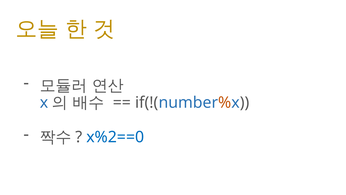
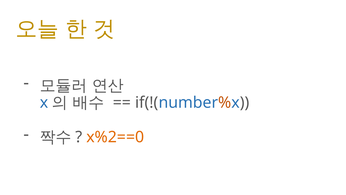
x%2==0 colour: blue -> orange
